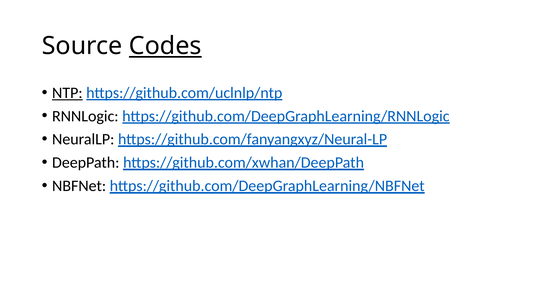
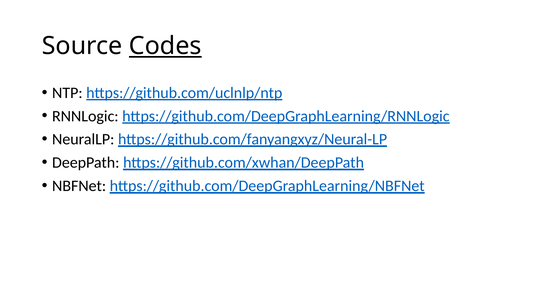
NTP underline: present -> none
